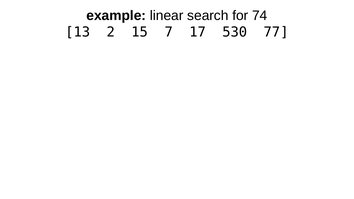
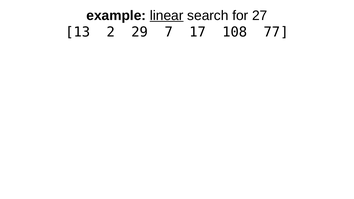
linear underline: none -> present
74: 74 -> 27
15: 15 -> 29
530: 530 -> 108
